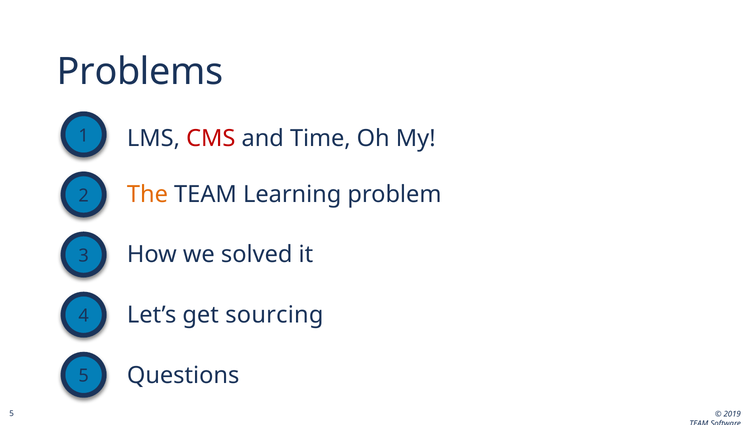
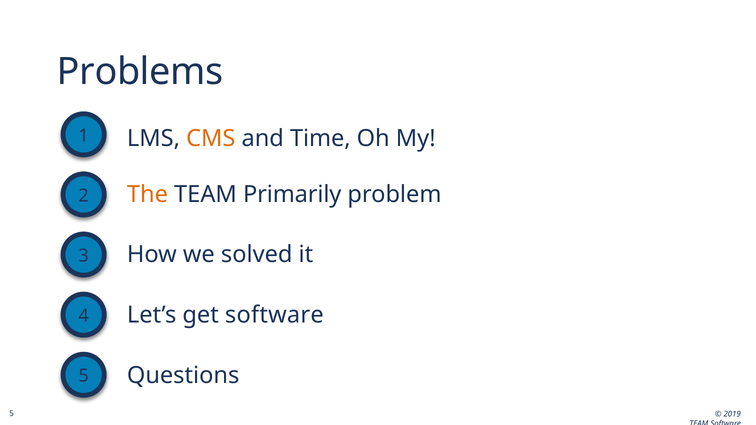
CMS colour: red -> orange
Learning: Learning -> Primarily
get sourcing: sourcing -> software
